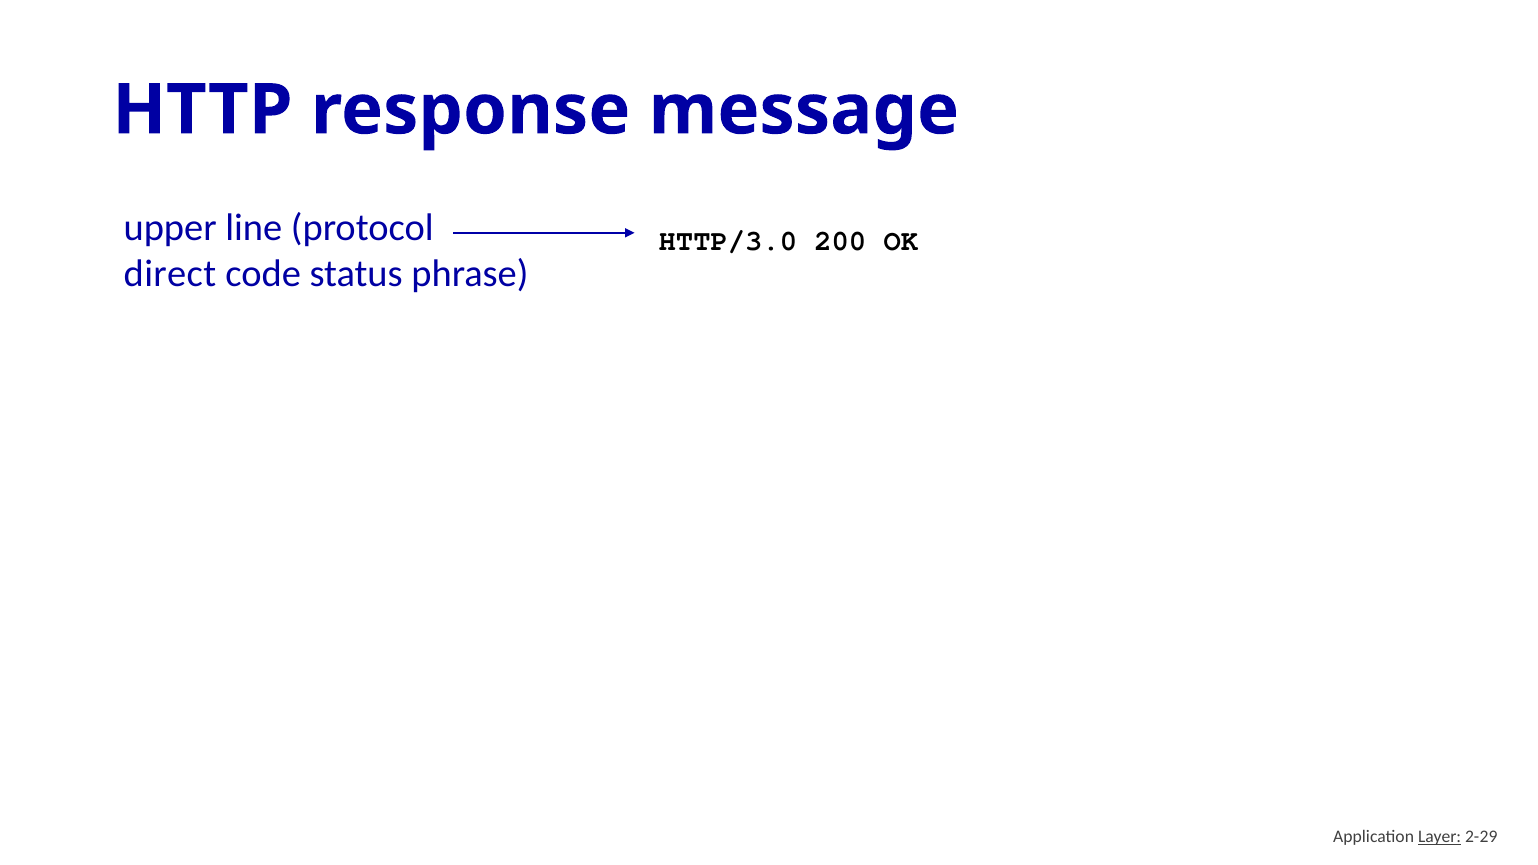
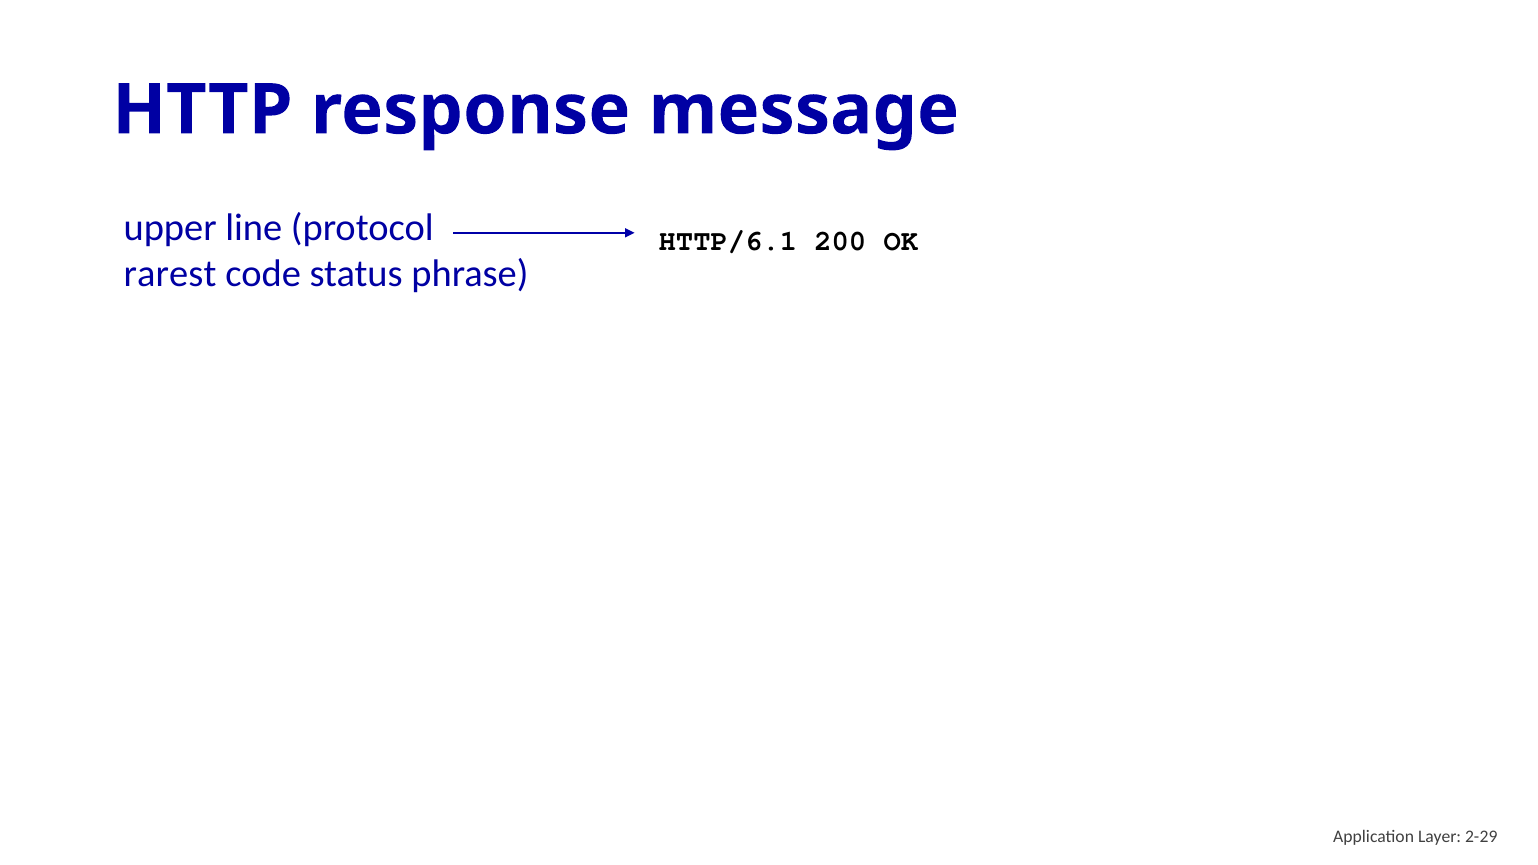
HTTP/3.0: HTTP/3.0 -> HTTP/6.1
direct: direct -> rarest
Layer underline: present -> none
